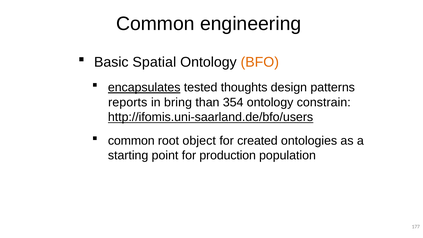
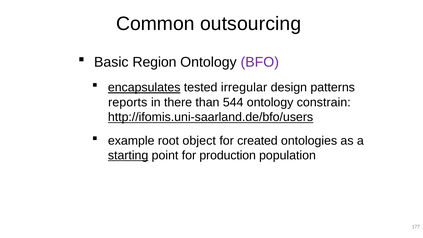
engineering: engineering -> outsourcing
Spatial: Spatial -> Region
BFO colour: orange -> purple
thoughts: thoughts -> irregular
bring: bring -> there
354: 354 -> 544
common at (131, 141): common -> example
starting underline: none -> present
